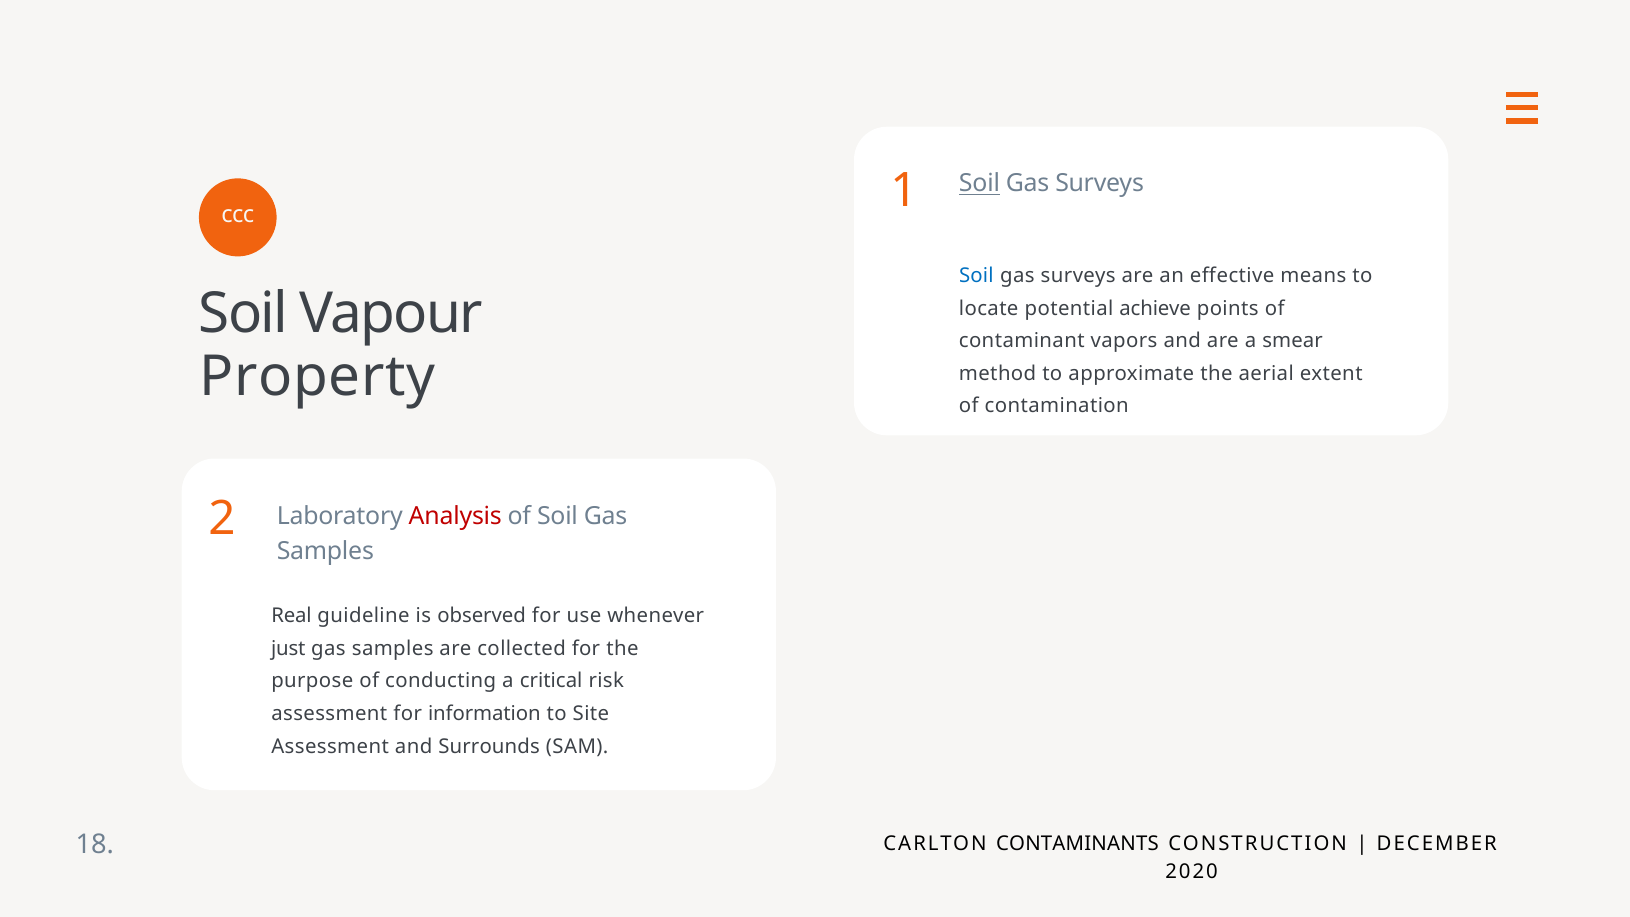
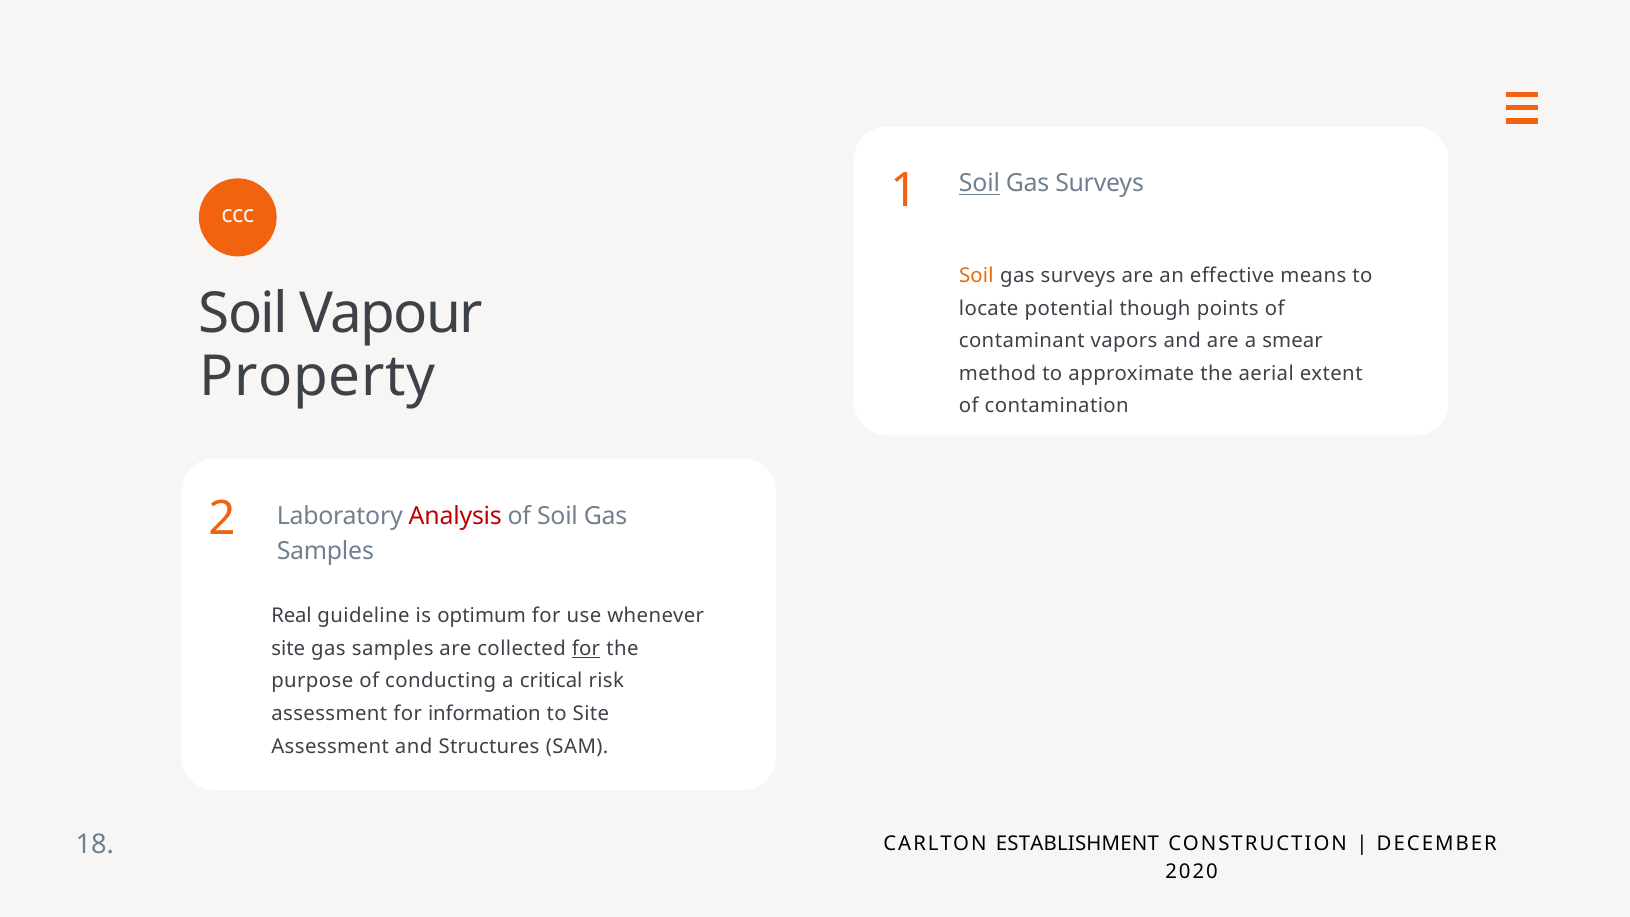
Soil at (976, 276) colour: blue -> orange
achieve: achieve -> though
observed: observed -> optimum
just at (288, 649): just -> site
for at (586, 649) underline: none -> present
Surrounds: Surrounds -> Structures
CONTAMINANTS: CONTAMINANTS -> ESTABLISHMENT
